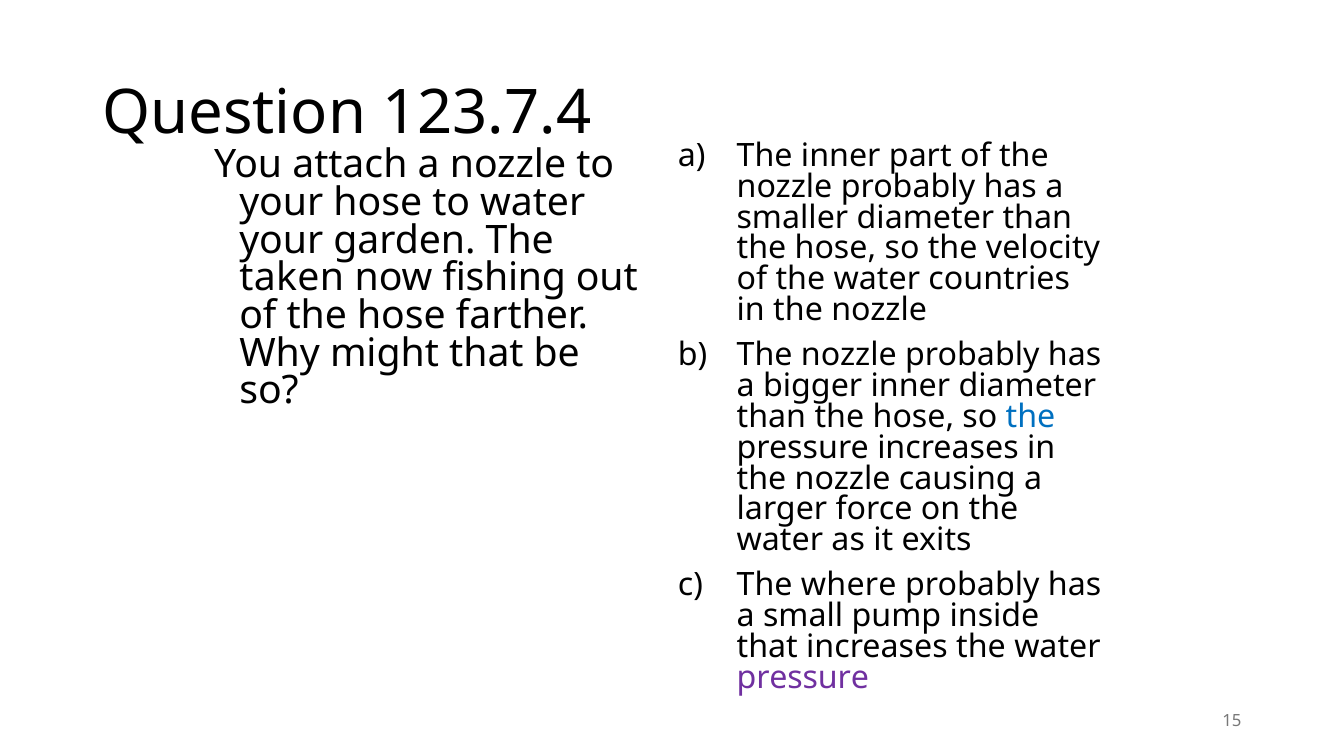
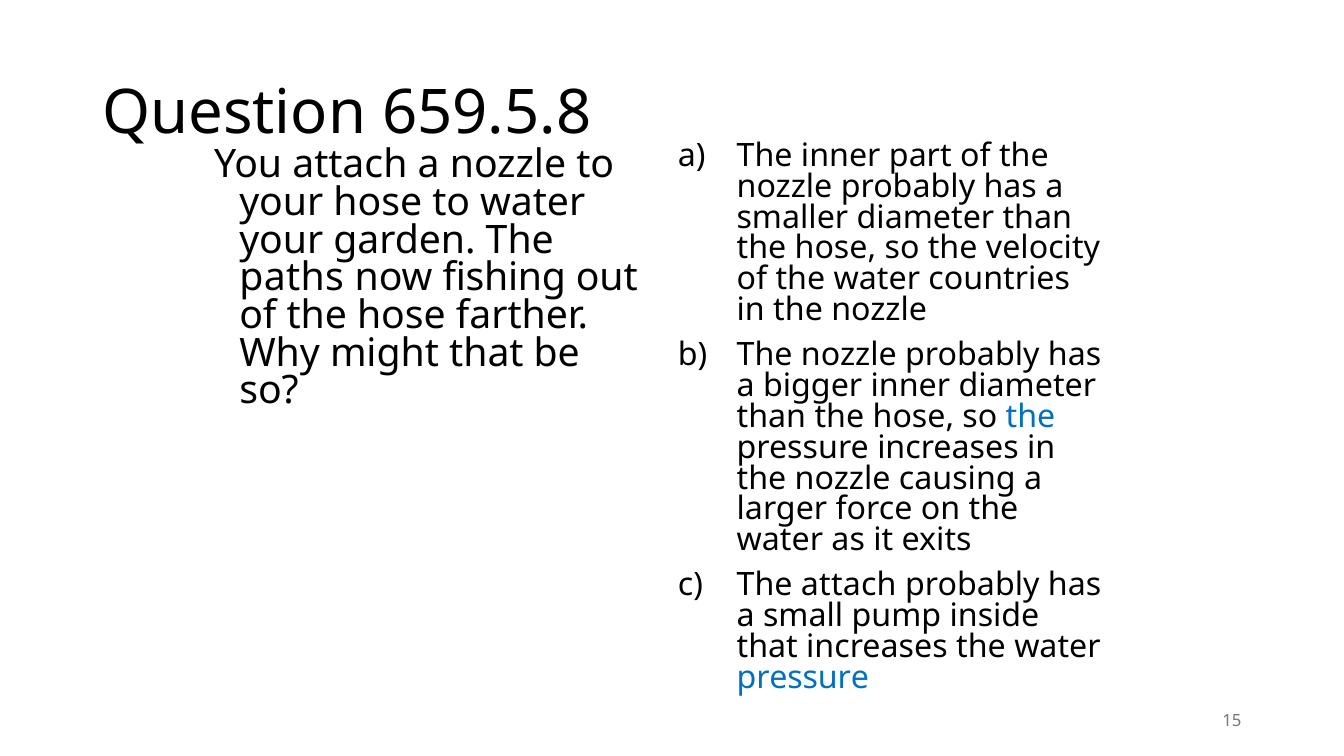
123.7.4: 123.7.4 -> 659.5.8
taken: taken -> paths
The where: where -> attach
pressure at (803, 678) colour: purple -> blue
